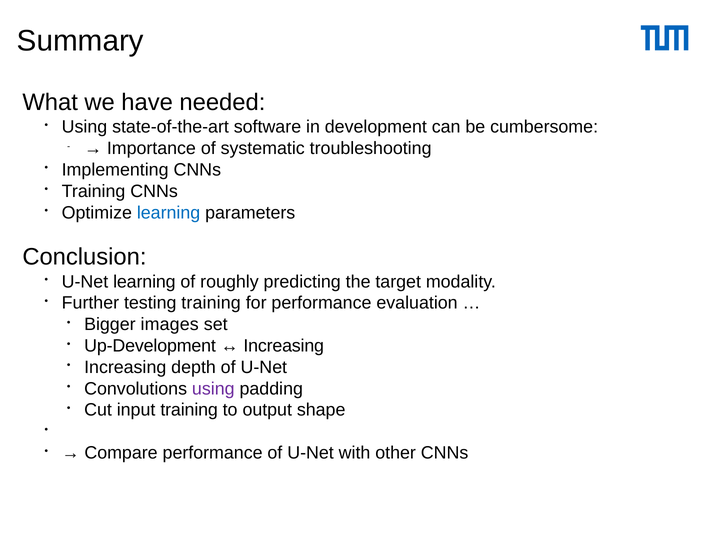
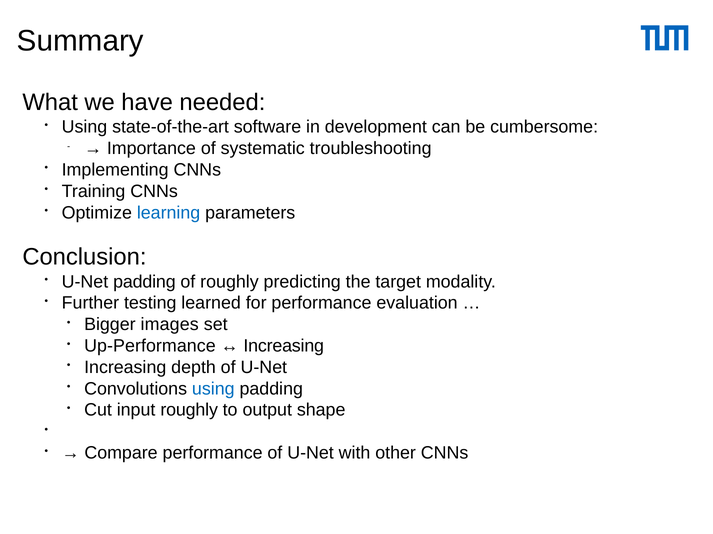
U-Net learning: learning -> padding
testing training: training -> learned
Up-Development: Up-Development -> Up-Performance
using at (213, 388) colour: purple -> blue
input training: training -> roughly
